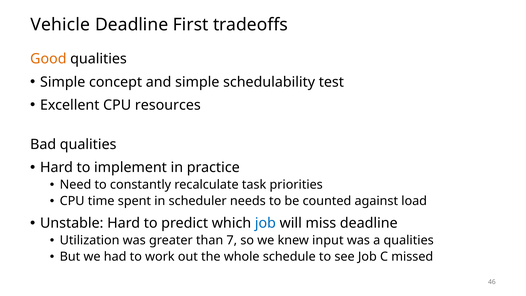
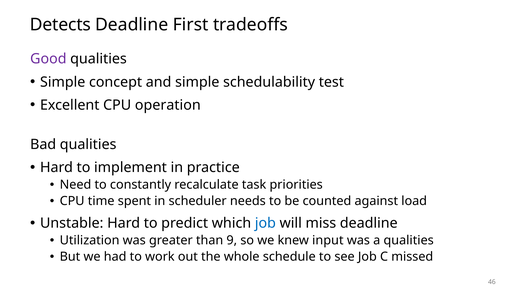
Vehicle: Vehicle -> Detects
Good colour: orange -> purple
resources: resources -> operation
7: 7 -> 9
